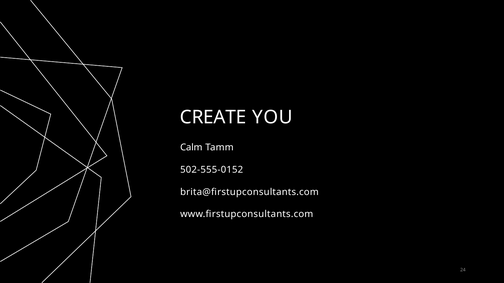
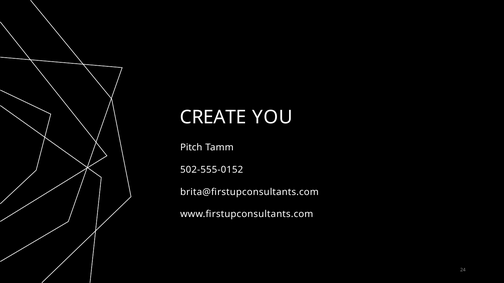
Calm: Calm -> Pitch
